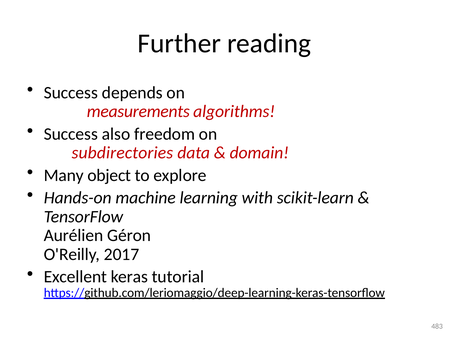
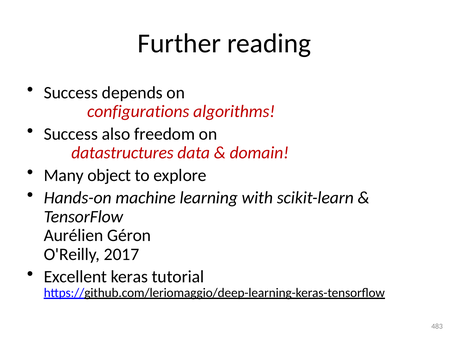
measurements: measurements -> configurations
subdirectories: subdirectories -> datastructures
